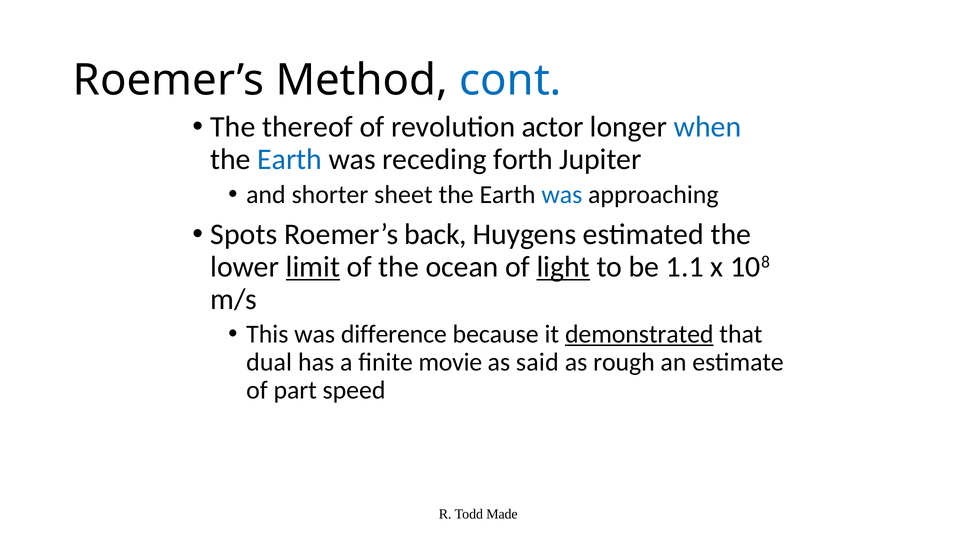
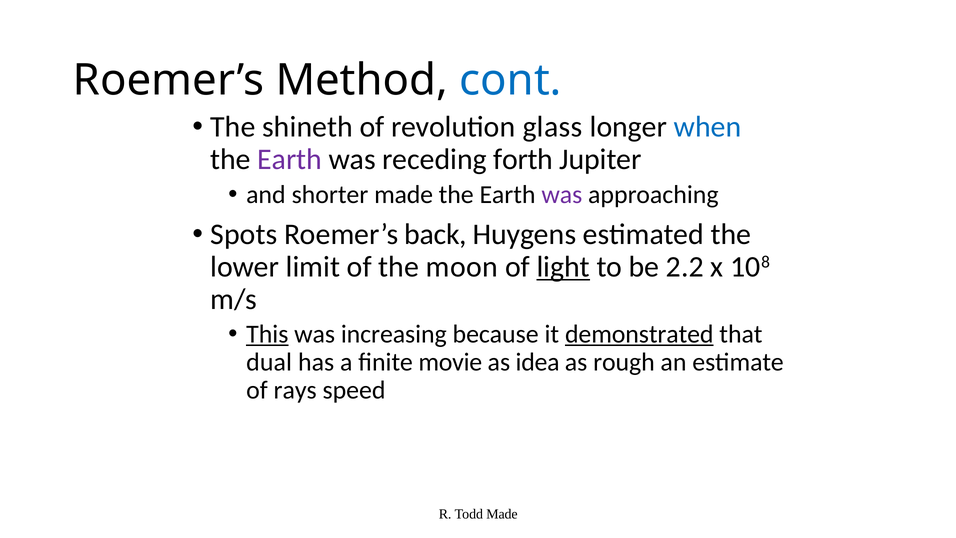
thereof: thereof -> shineth
actor: actor -> glass
Earth at (290, 159) colour: blue -> purple
shorter sheet: sheet -> made
was at (562, 194) colour: blue -> purple
limit underline: present -> none
ocean: ocean -> moon
1.1: 1.1 -> 2.2
This underline: none -> present
difference: difference -> increasing
said: said -> idea
part: part -> rays
